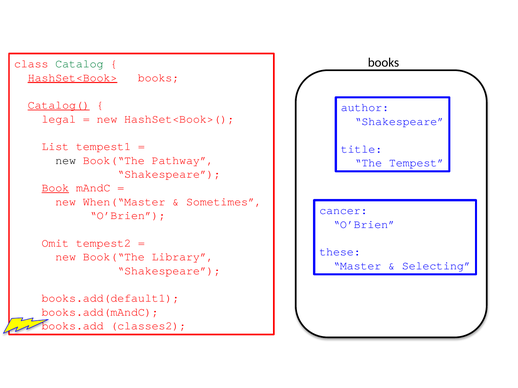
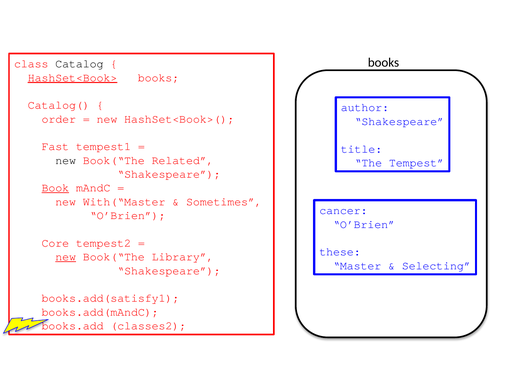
Catalog colour: green -> black
Catalog( underline: present -> none
legal: legal -> order
List: List -> Fast
Pathway: Pathway -> Related
When(“Master: When(“Master -> With(“Master
Omit: Omit -> Core
new at (66, 257) underline: none -> present
books.add(default1: books.add(default1 -> books.add(satisfy1
